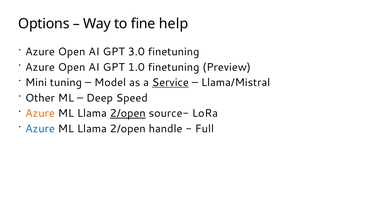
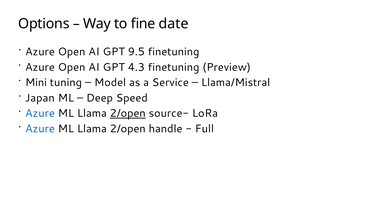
help: help -> date
3.0: 3.0 -> 9.5
1.0: 1.0 -> 4.3
Service underline: present -> none
Other: Other -> Japan
Azure at (40, 113) colour: orange -> blue
